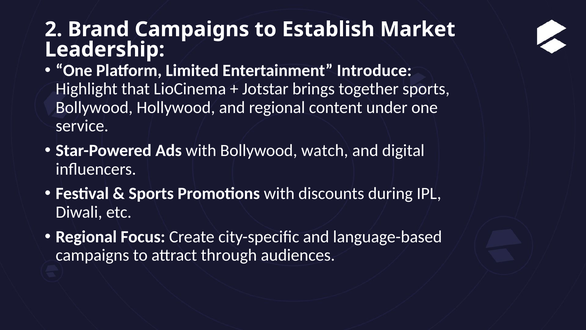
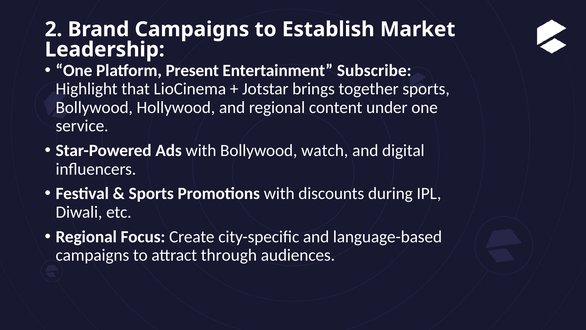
Limited: Limited -> Present
Introduce: Introduce -> Subscribe
